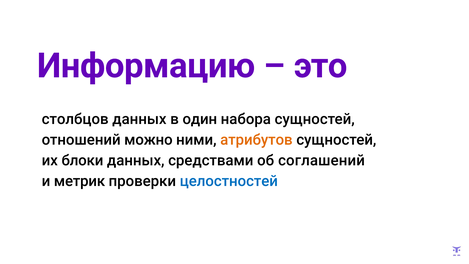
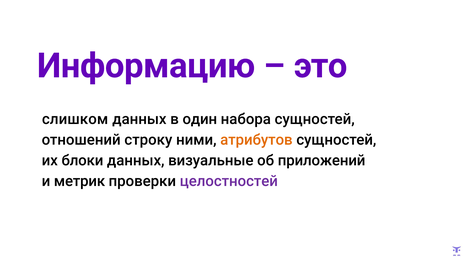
столбцов: столбцов -> слишком
можно: можно -> строку
средствами: средствами -> визуальные
соглашений: соглашений -> приложений
целостностей colour: blue -> purple
